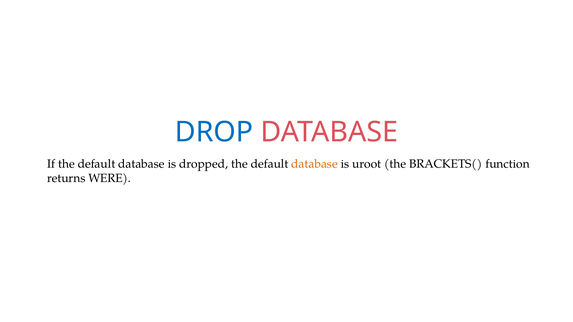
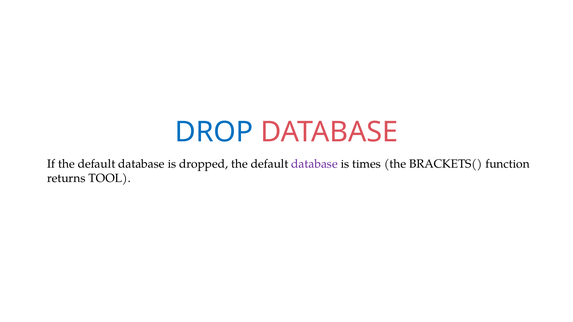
database at (315, 164) colour: orange -> purple
uroot: uroot -> times
WERE: WERE -> TOOL
